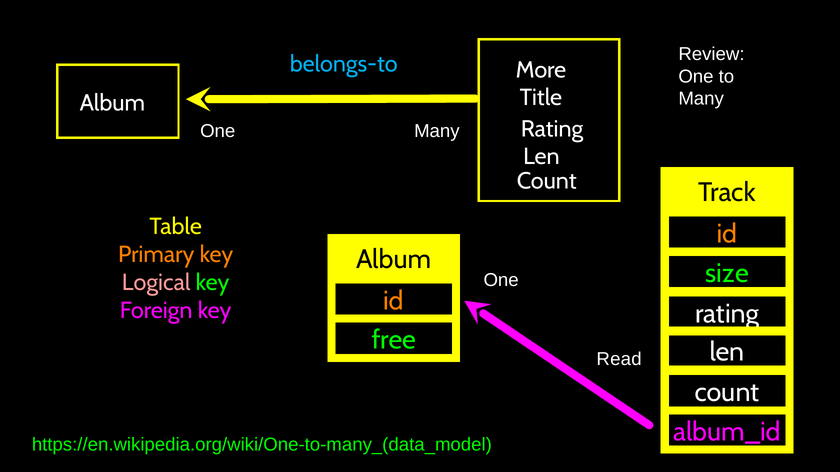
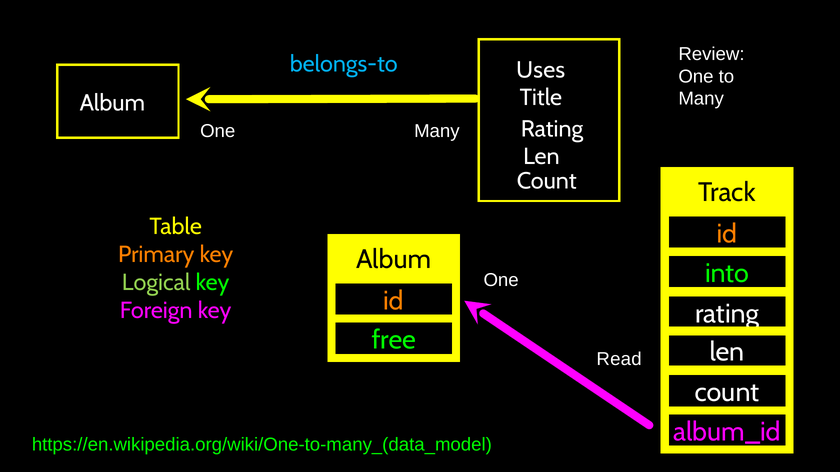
More: More -> Uses
size: size -> into
Logical colour: pink -> light green
